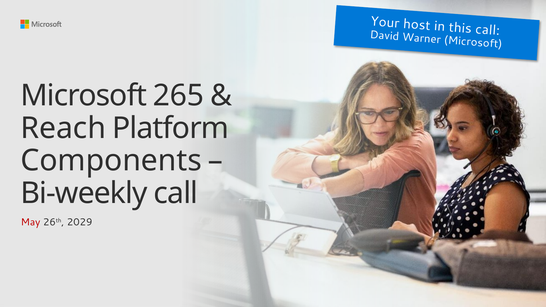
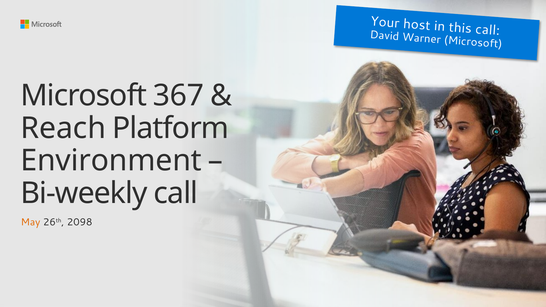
265: 265 -> 367
Components: Components -> Environment
May colour: red -> orange
2029: 2029 -> 2098
